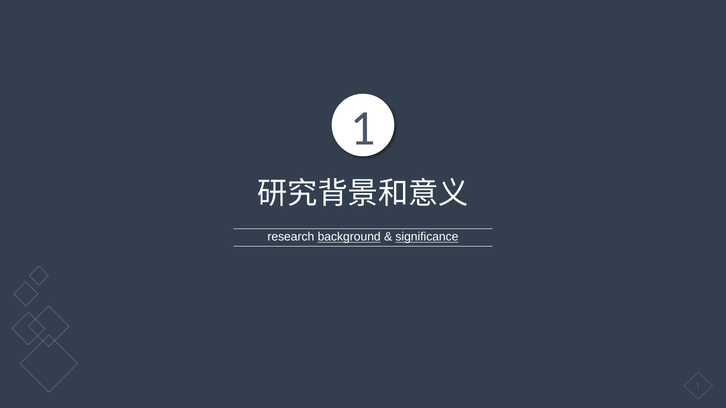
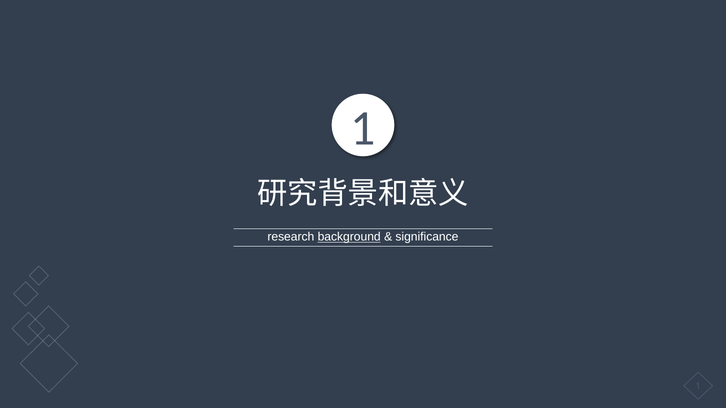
significance underline: present -> none
